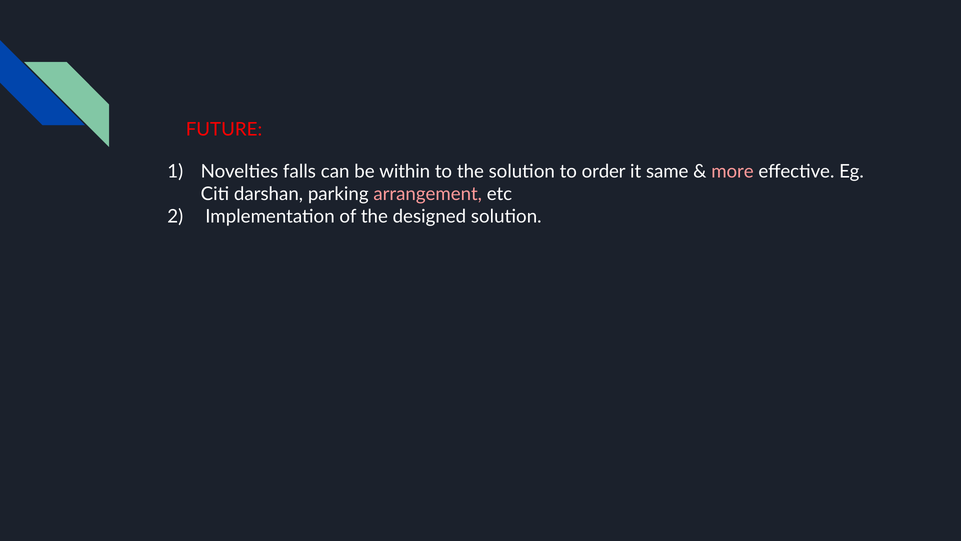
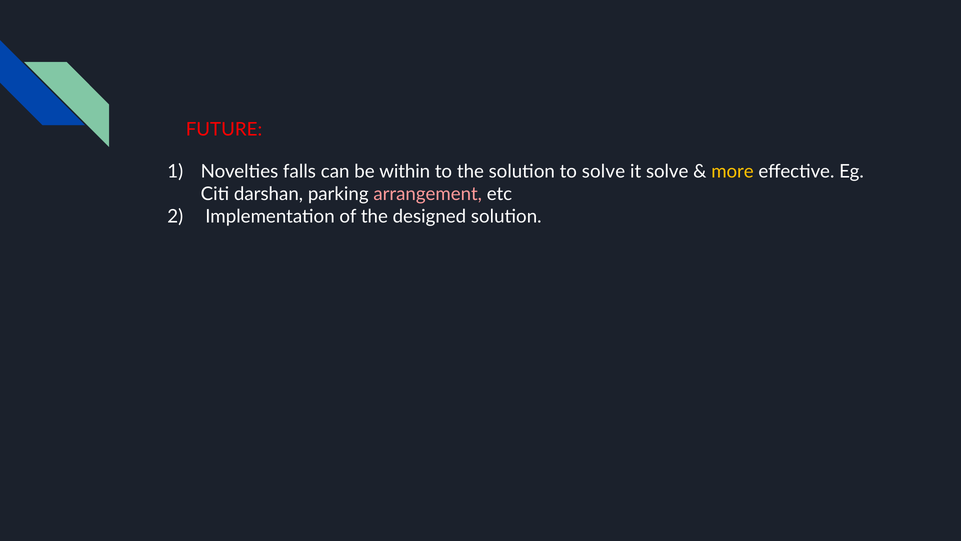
to order: order -> solve
it same: same -> solve
more colour: pink -> yellow
